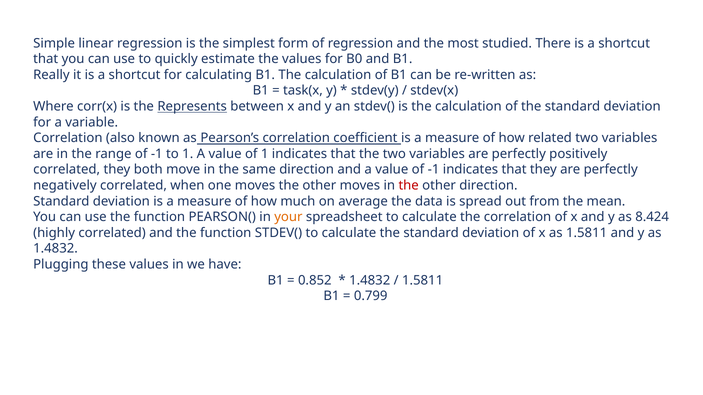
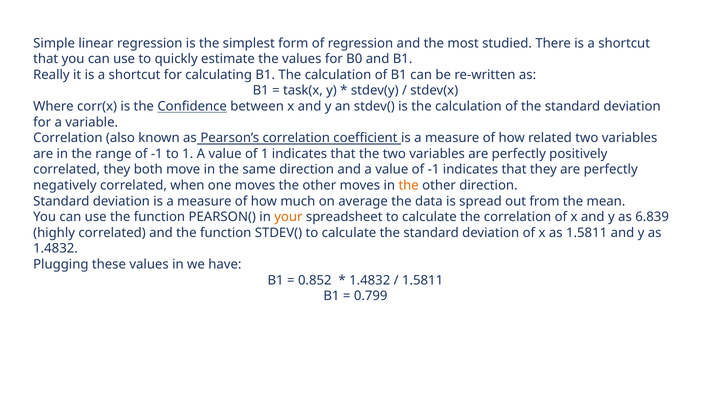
Represents: Represents -> Confidence
the at (409, 186) colour: red -> orange
8.424: 8.424 -> 6.839
